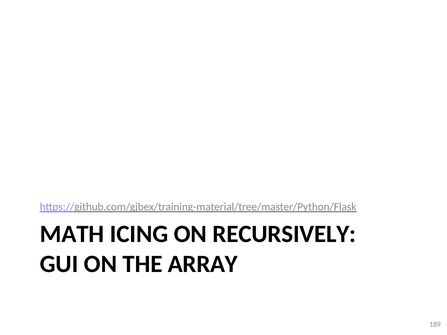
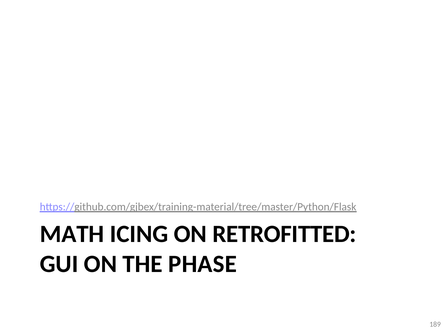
RECURSIVELY: RECURSIVELY -> RETROFITTED
ARRAY: ARRAY -> PHASE
